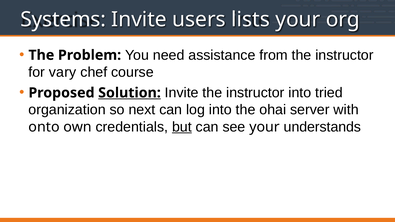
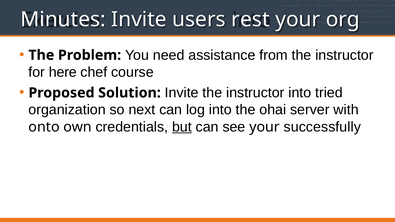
Systems: Systems -> Minutes
lists: lists -> rest
vary: vary -> here
Solution underline: present -> none
understands: understands -> successfully
